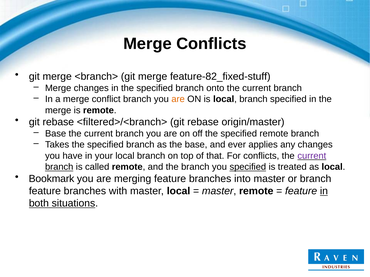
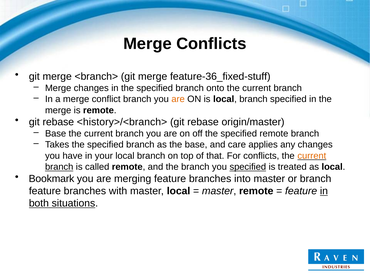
feature-82_fixed-stuff: feature-82_fixed-stuff -> feature-36_fixed-stuff
<filtered>/<branch>: <filtered>/<branch> -> <history>/<branch>
ever: ever -> care
current at (312, 156) colour: purple -> orange
